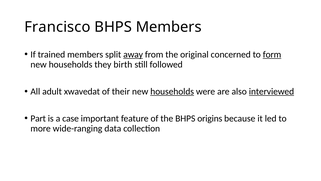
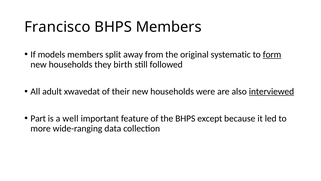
trained: trained -> models
away underline: present -> none
concerned: concerned -> systematic
households at (172, 91) underline: present -> none
case: case -> well
origins: origins -> except
